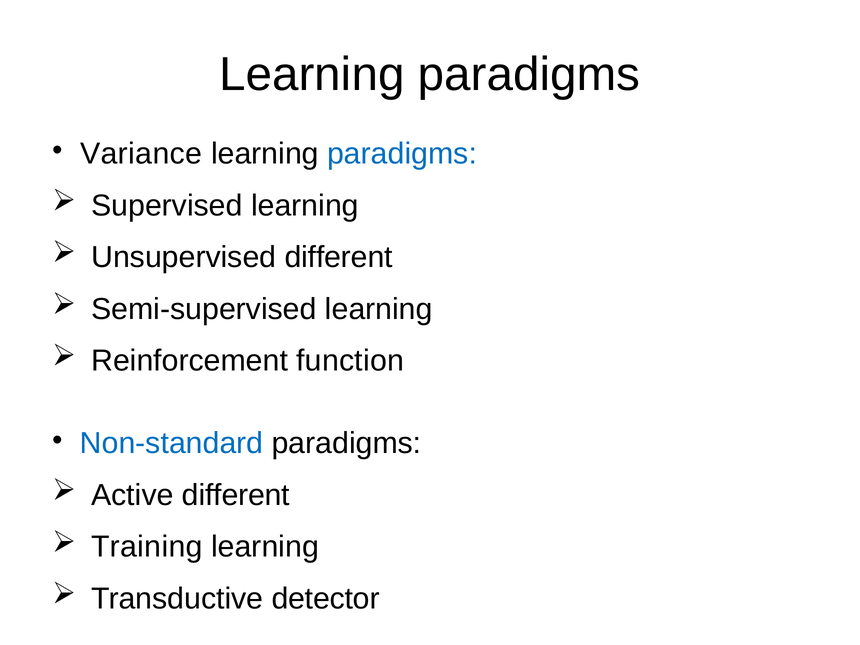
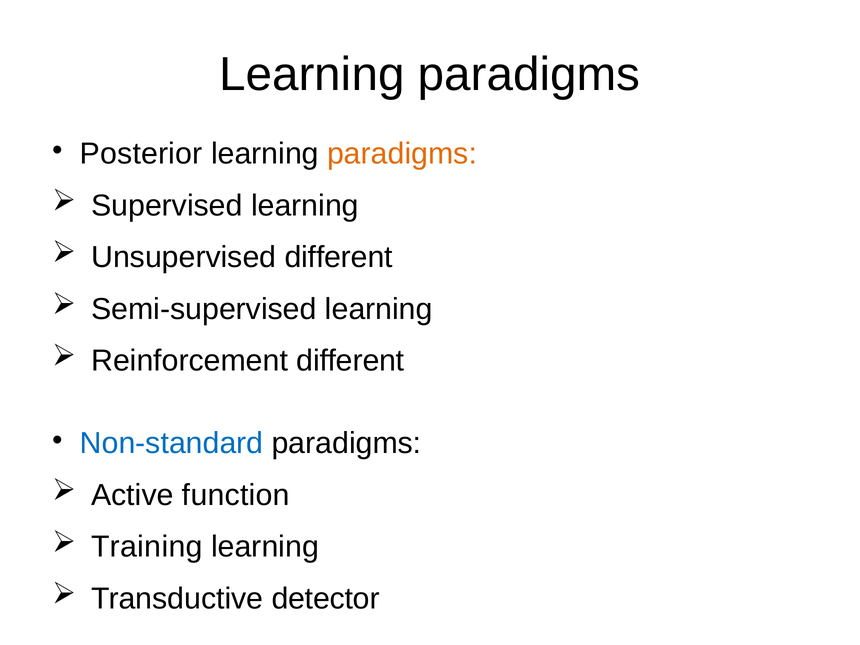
Variance: Variance -> Posterior
paradigms at (402, 154) colour: blue -> orange
Reinforcement function: function -> different
Active different: different -> function
